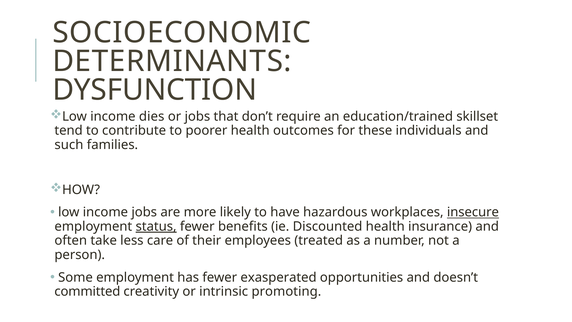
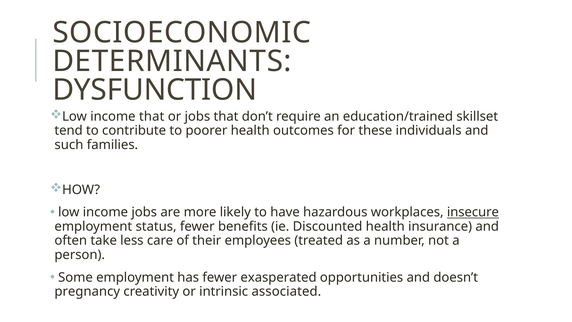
income dies: dies -> that
status underline: present -> none
committed: committed -> pregnancy
promoting: promoting -> associated
